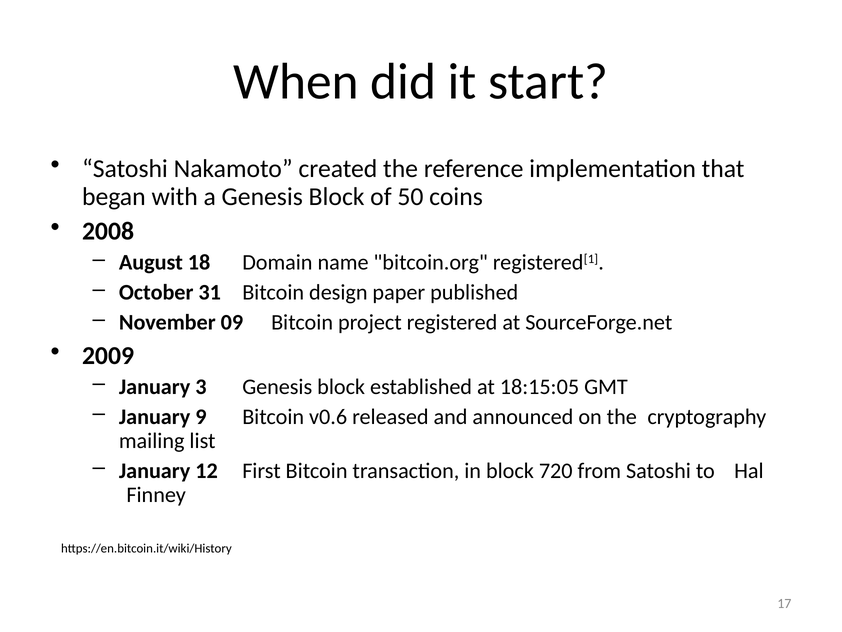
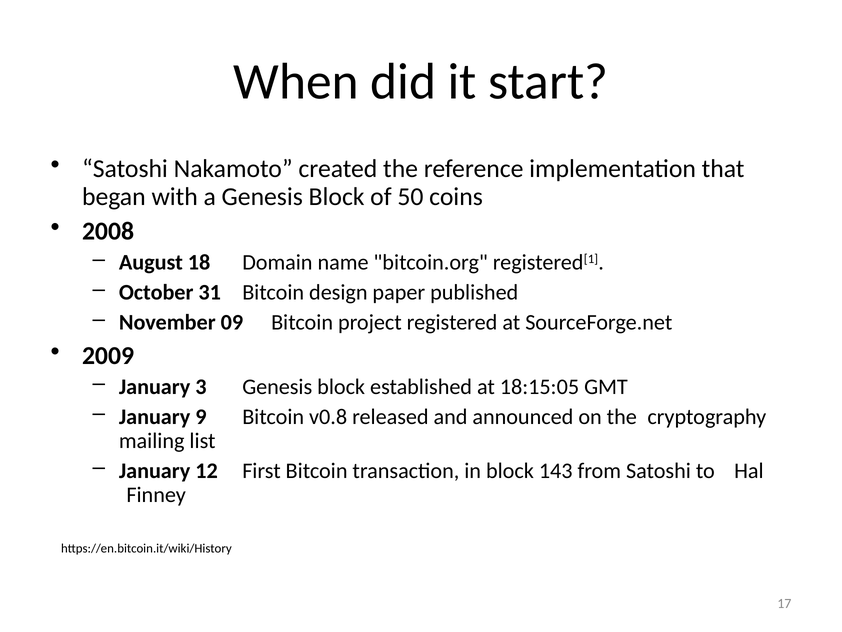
v0.6: v0.6 -> v0.8
720: 720 -> 143
